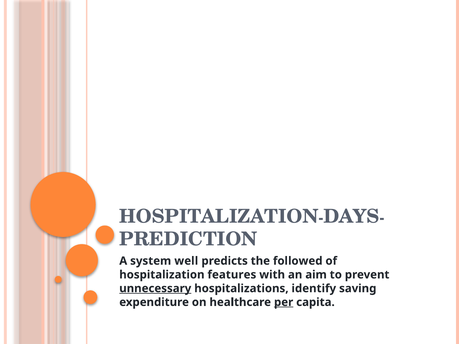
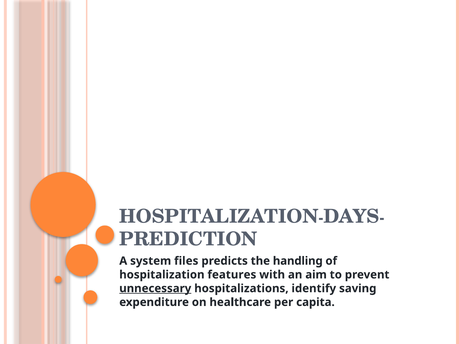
well: well -> files
followed: followed -> handling
per underline: present -> none
